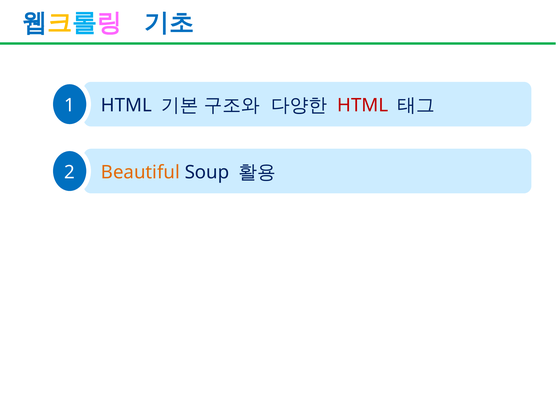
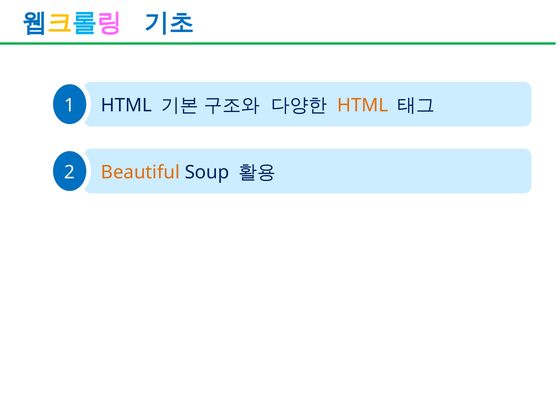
HTML at (363, 105) colour: red -> orange
